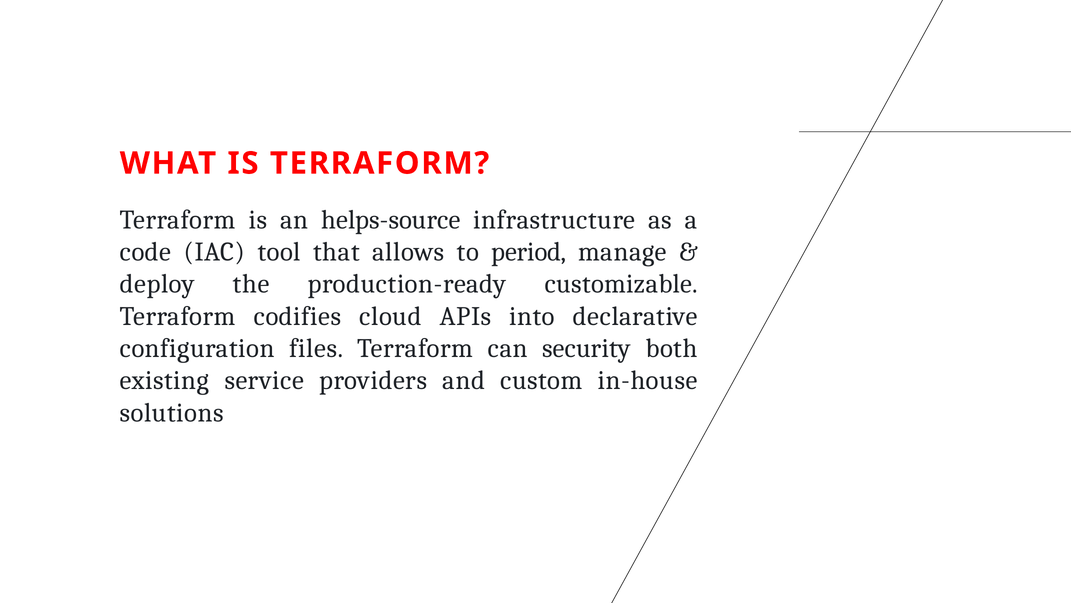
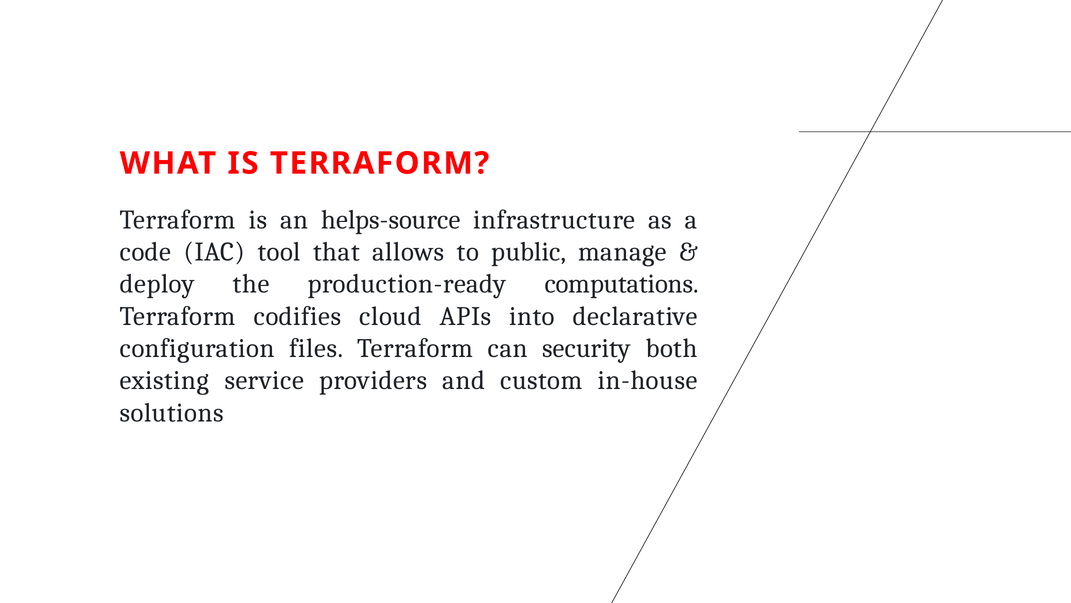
period: period -> public
customizable: customizable -> computations
